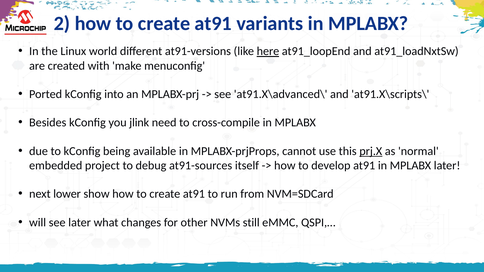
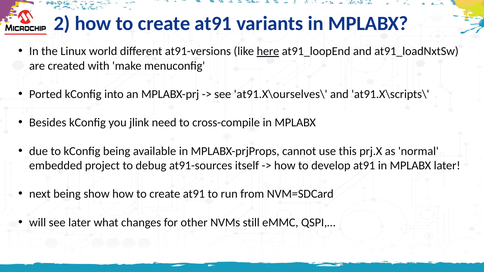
at91.X\advanced\: at91.X\advanced\ -> at91.X\ourselves\
prj.X underline: present -> none
next lower: lower -> being
